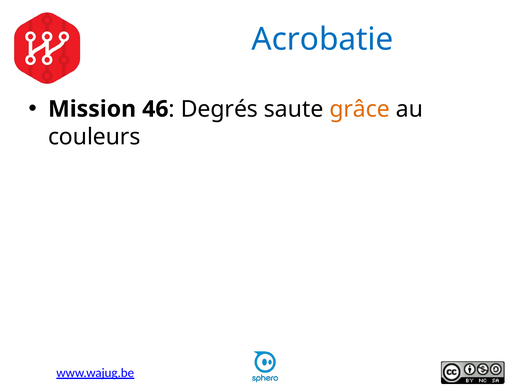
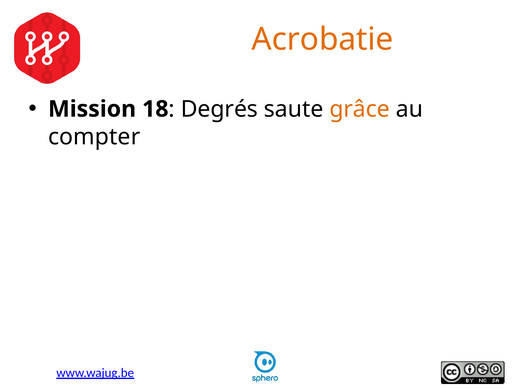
Acrobatie colour: blue -> orange
46: 46 -> 18
couleurs: couleurs -> compter
